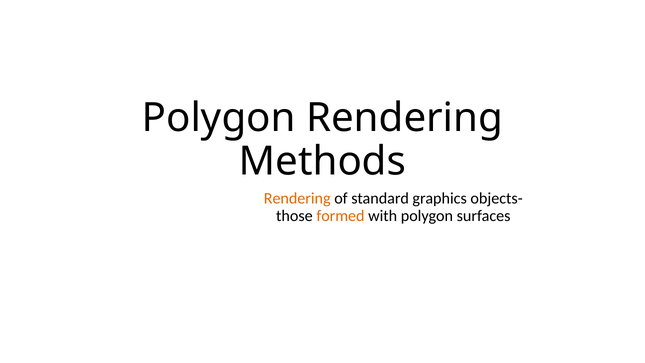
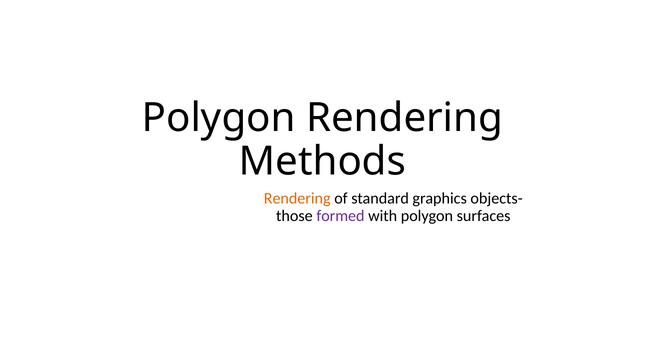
formed colour: orange -> purple
